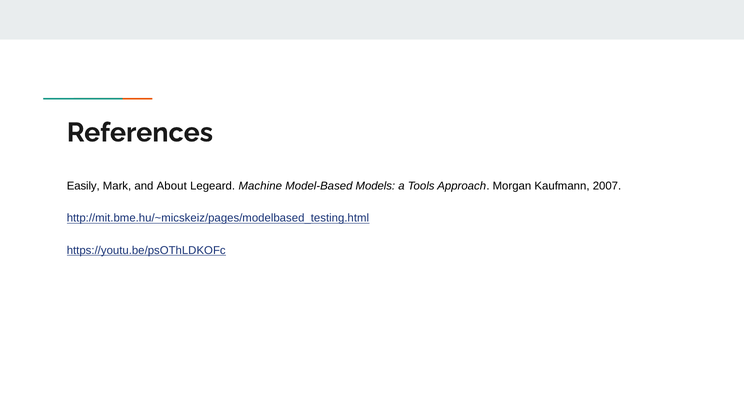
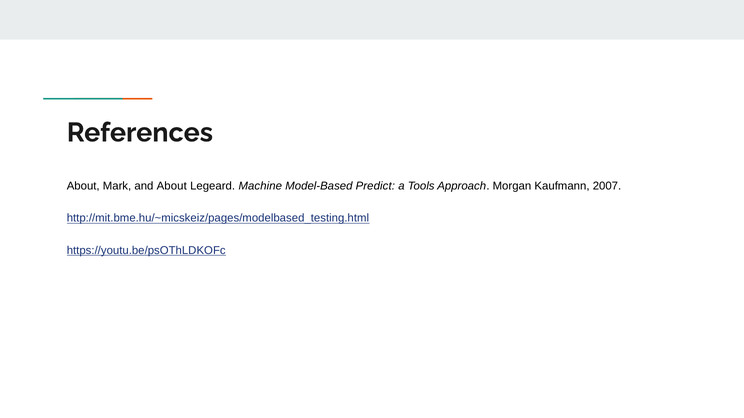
Easily at (83, 186): Easily -> About
Models: Models -> Predict
